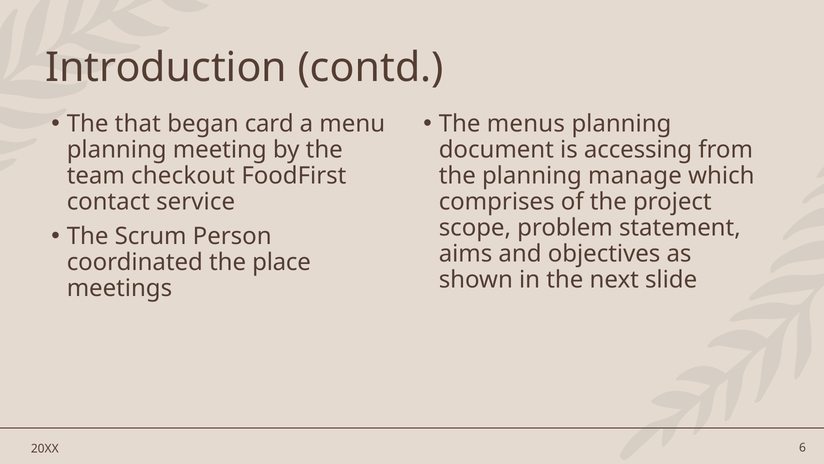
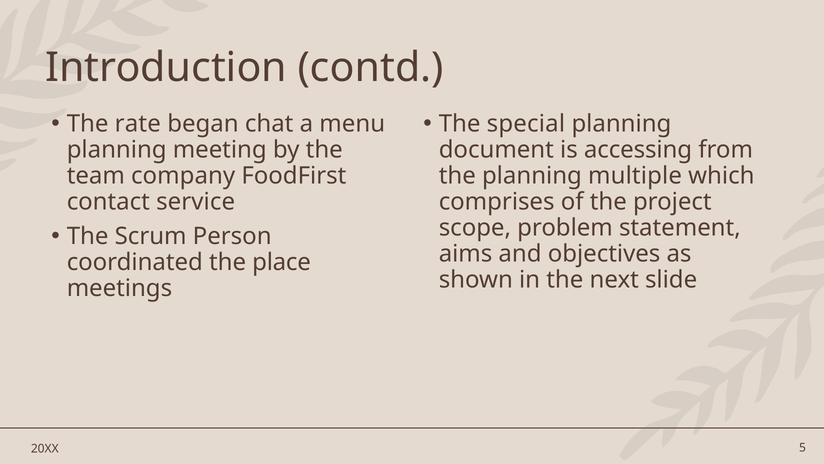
that: that -> rate
card: card -> chat
menus: menus -> special
checkout: checkout -> company
manage: manage -> multiple
6: 6 -> 5
